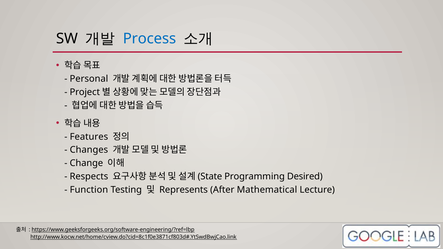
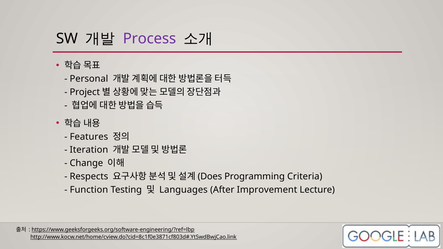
Process colour: blue -> purple
Changes: Changes -> Iteration
State: State -> Does
Desired: Desired -> Criteria
Represents: Represents -> Languages
Mathematical: Mathematical -> Improvement
